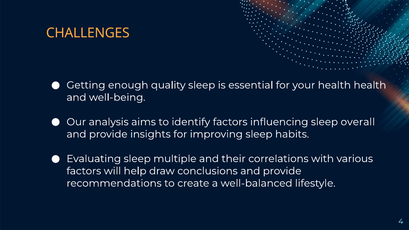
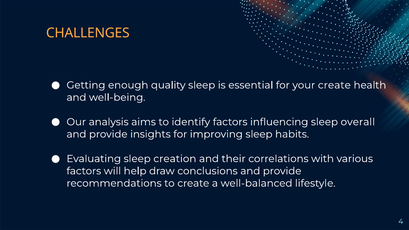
your health: health -> create
multiple: multiple -> creation
